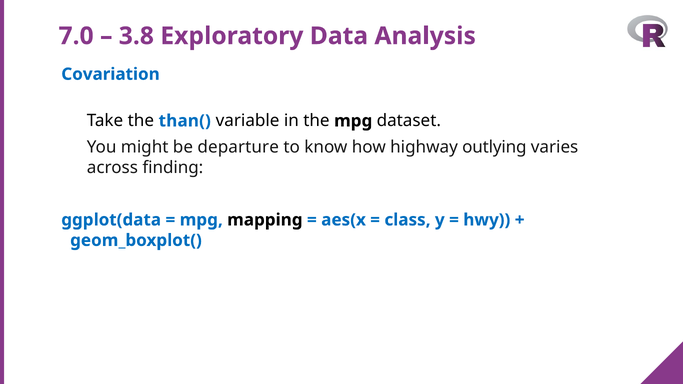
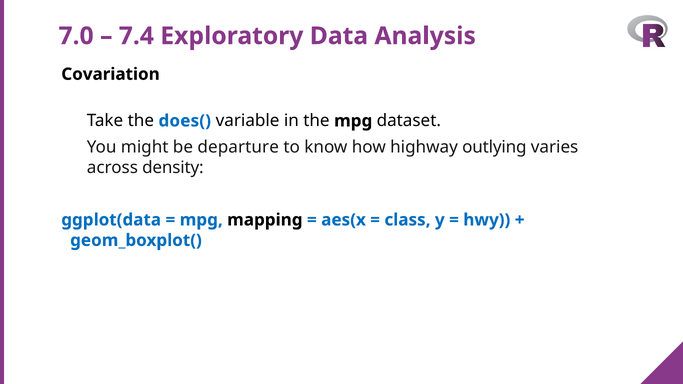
3.8: 3.8 -> 7.4
Covariation colour: blue -> black
than(: than( -> does(
finding: finding -> density
